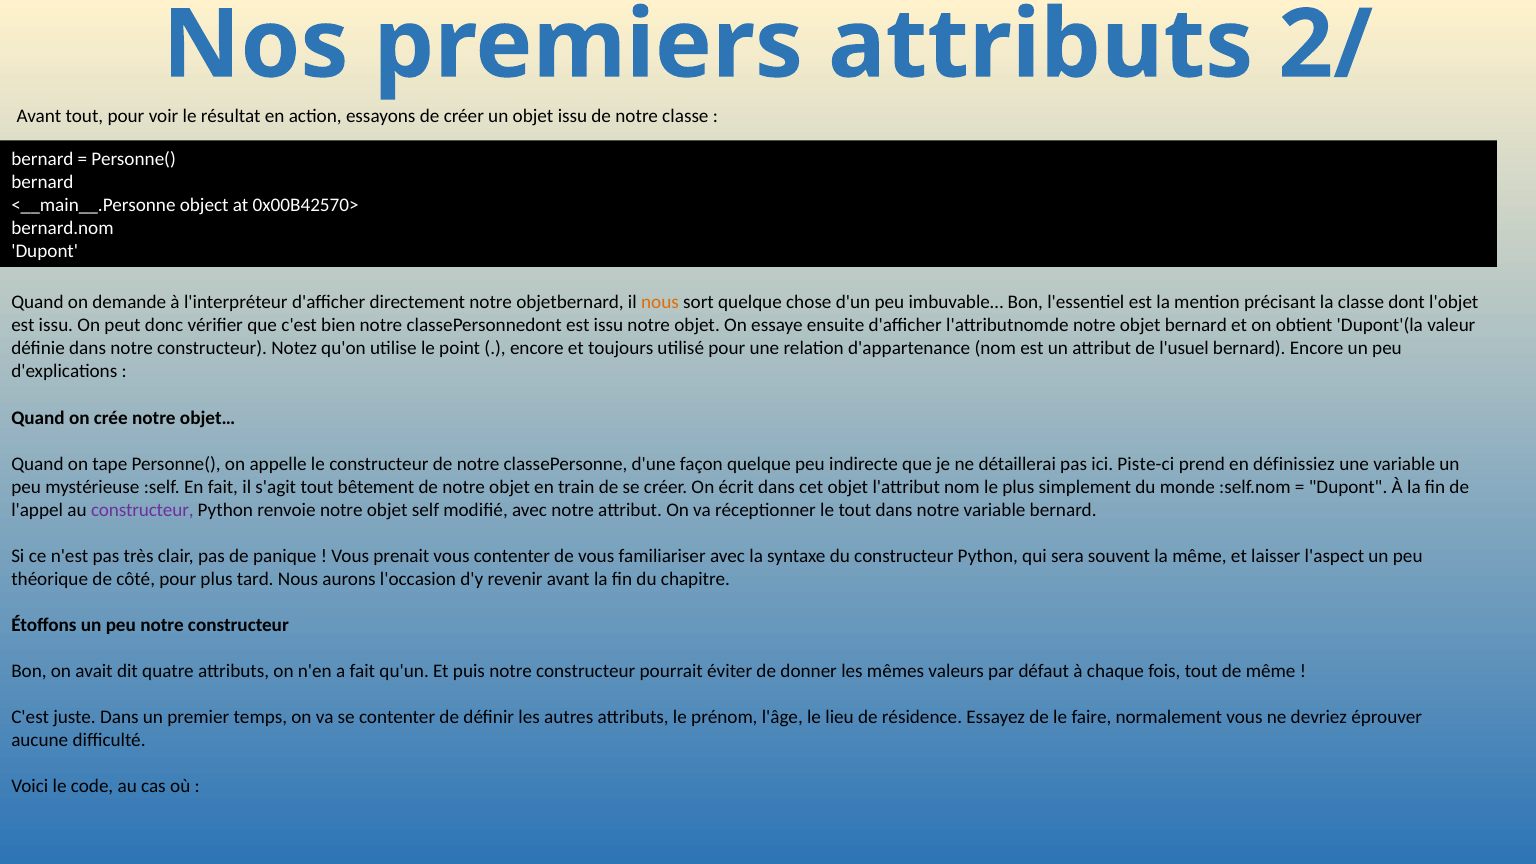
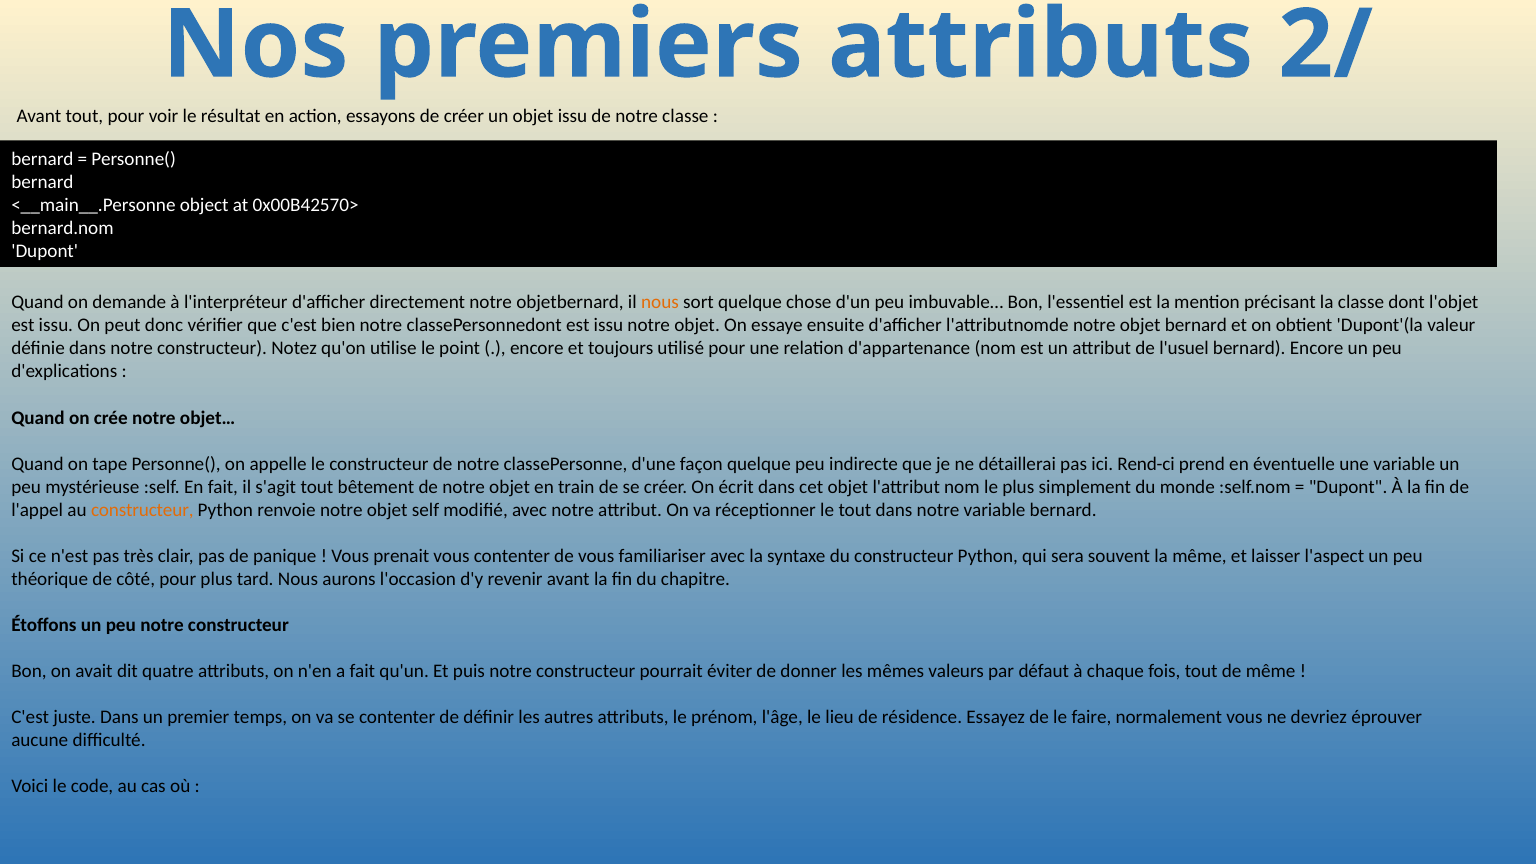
Piste-ci: Piste-ci -> Rend-ci
définissiez: définissiez -> éventuelle
constructeur at (142, 510) colour: purple -> orange
